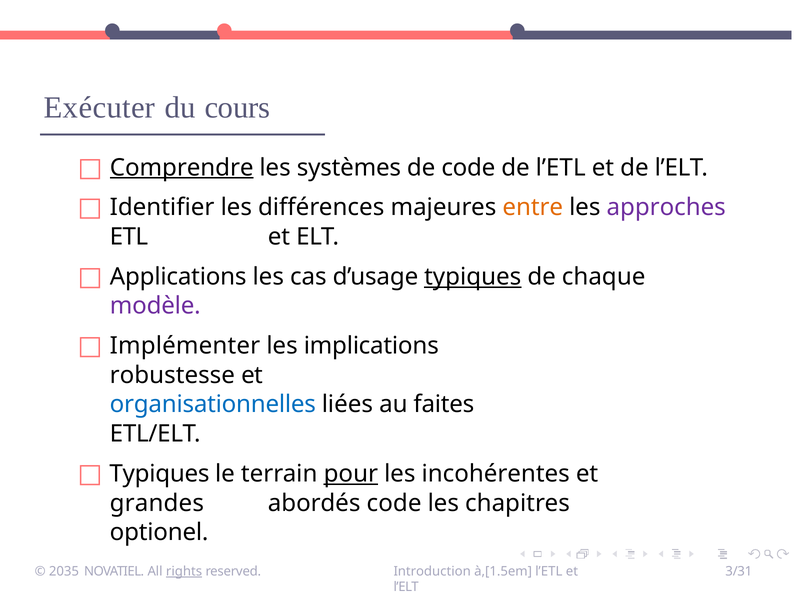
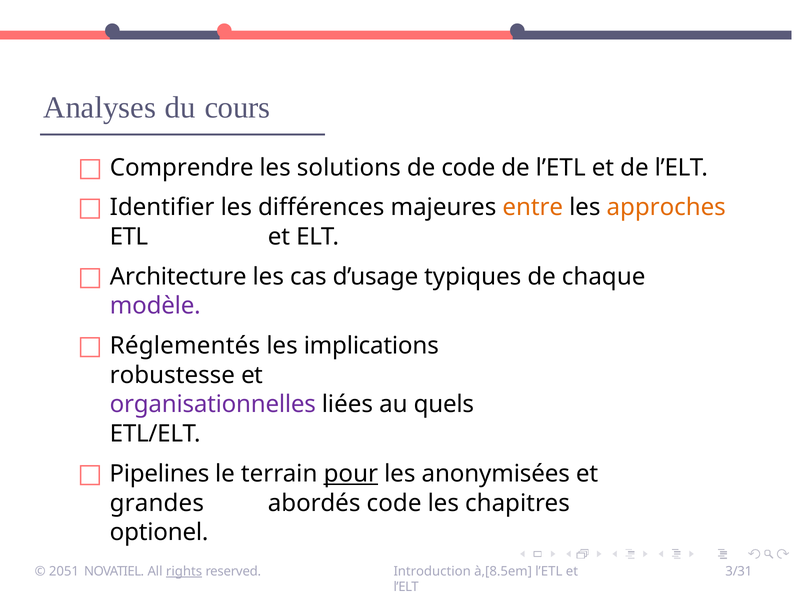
Exécuter: Exécuter -> Analyses
Comprendre underline: present -> none
systèmes: systèmes -> solutions
approches colour: purple -> orange
Applications: Applications -> Architecture
typiques at (473, 277) underline: present -> none
Implémenter: Implémenter -> Réglementés
organisationnelles colour: blue -> purple
faites: faites -> quels
Typiques at (159, 474): Typiques -> Pipelines
incohérentes: incohérentes -> anonymisées
2035: 2035 -> 2051
à,[1.5em: à,[1.5em -> à,[8.5em
